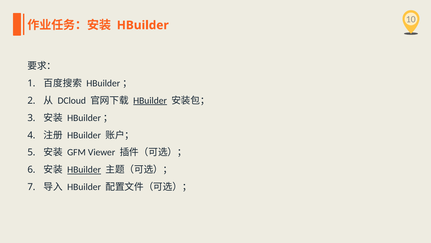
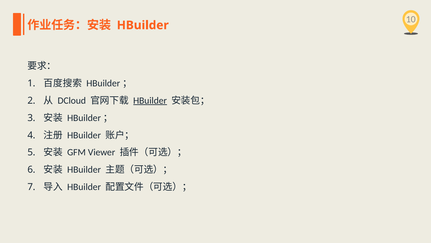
HBuilder at (84, 169) underline: present -> none
